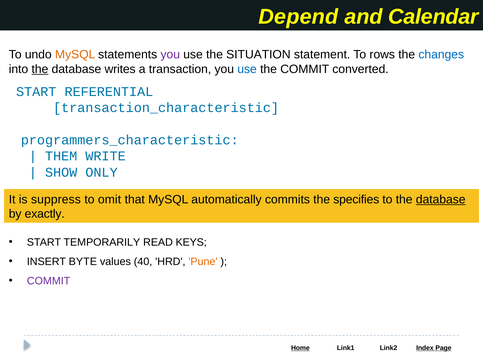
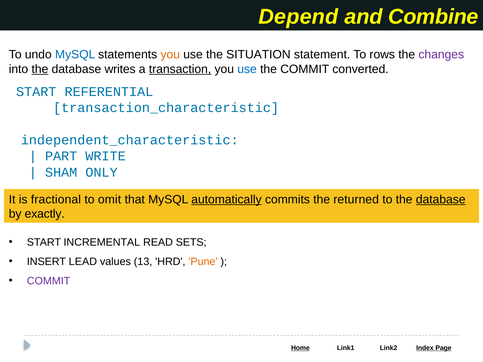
Calendar: Calendar -> Combine
MySQL at (75, 55) colour: orange -> blue
you at (170, 55) colour: purple -> orange
changes colour: blue -> purple
transaction underline: none -> present
programmers_characteristic: programmers_characteristic -> independent_characteristic
THEM: THEM -> PART
SHOW: SHOW -> SHAM
suppress: suppress -> fractional
automatically underline: none -> present
specifies: specifies -> returned
TEMPORARILY: TEMPORARILY -> INCREMENTAL
KEYS: KEYS -> SETS
BYTE: BYTE -> LEAD
40: 40 -> 13
